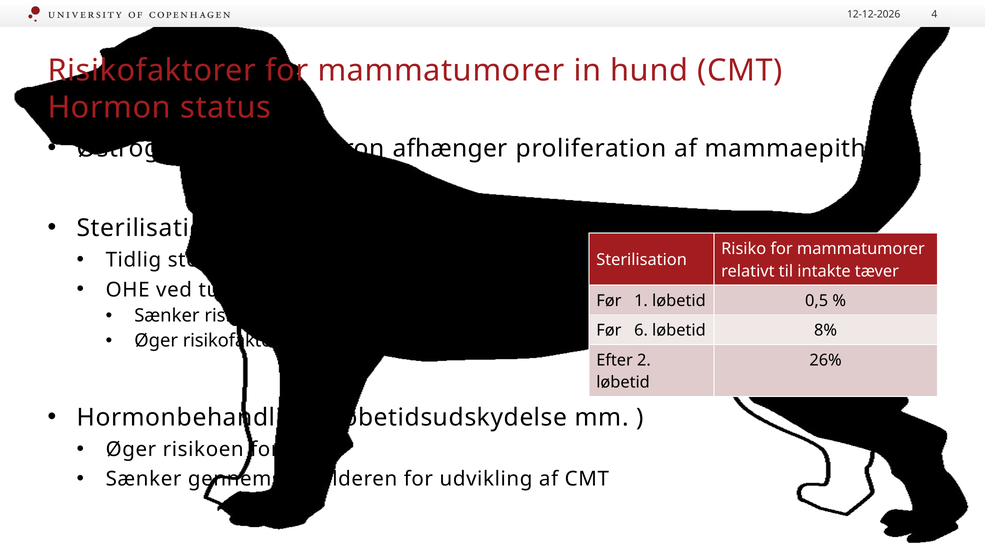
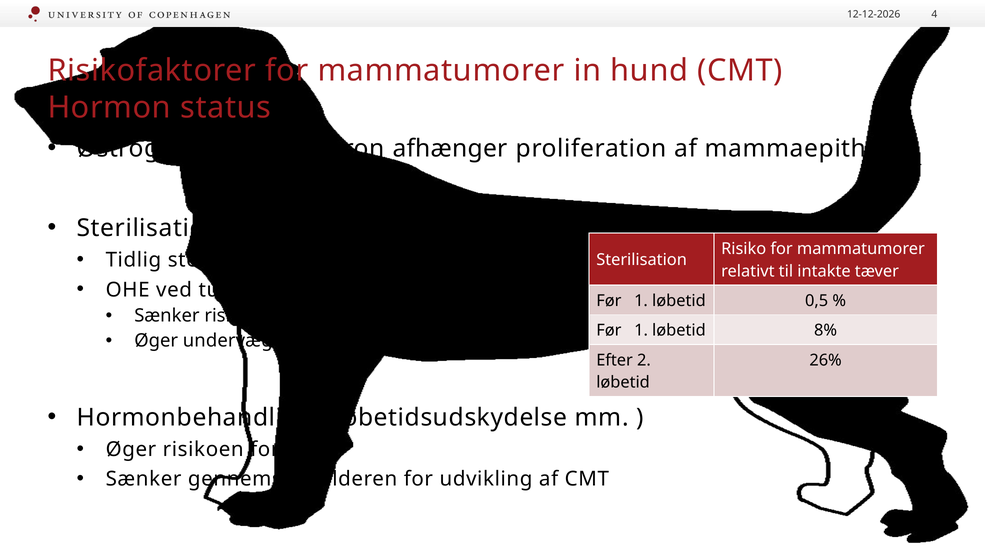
6 at (641, 331): 6 -> 1
risikofaktor: risikofaktor -> undervægt
